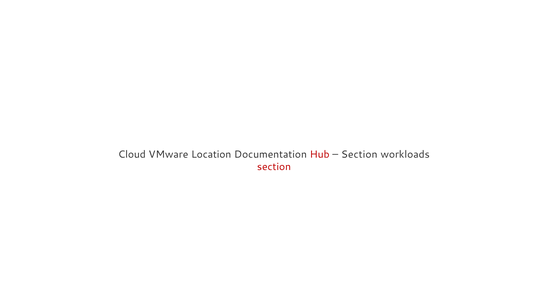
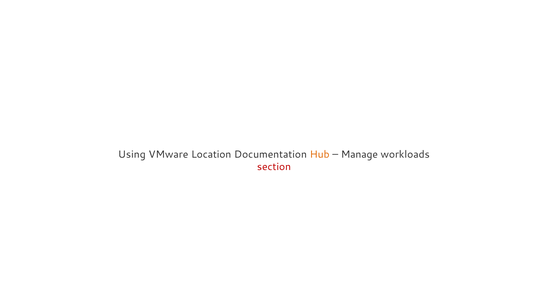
Cloud: Cloud -> Using
Hub colour: red -> orange
Section at (359, 155): Section -> Manage
